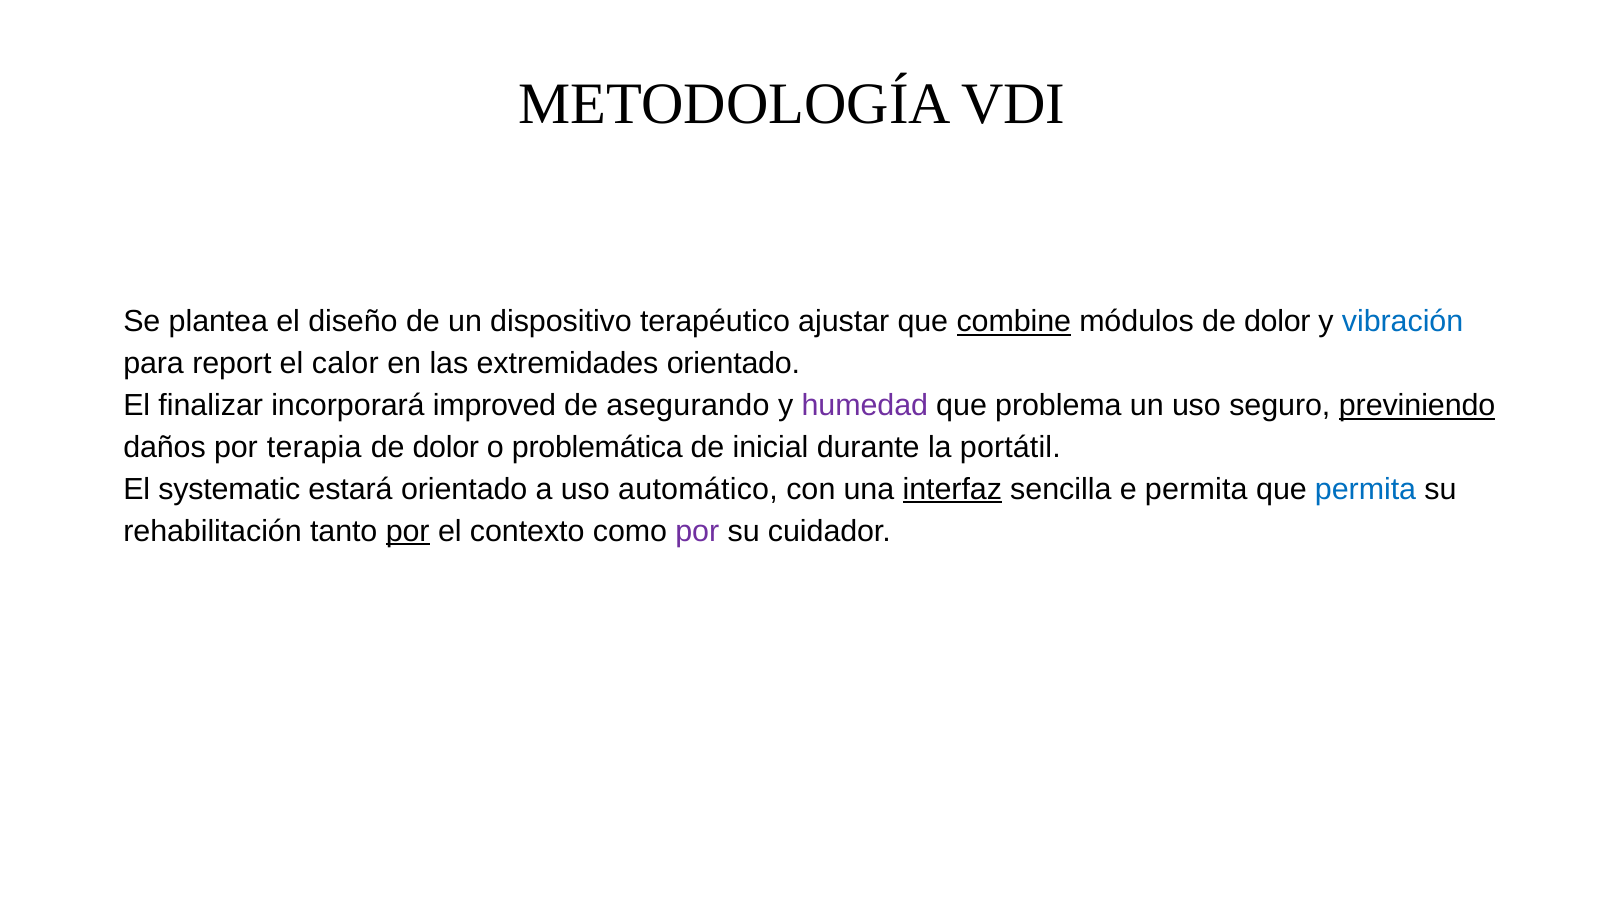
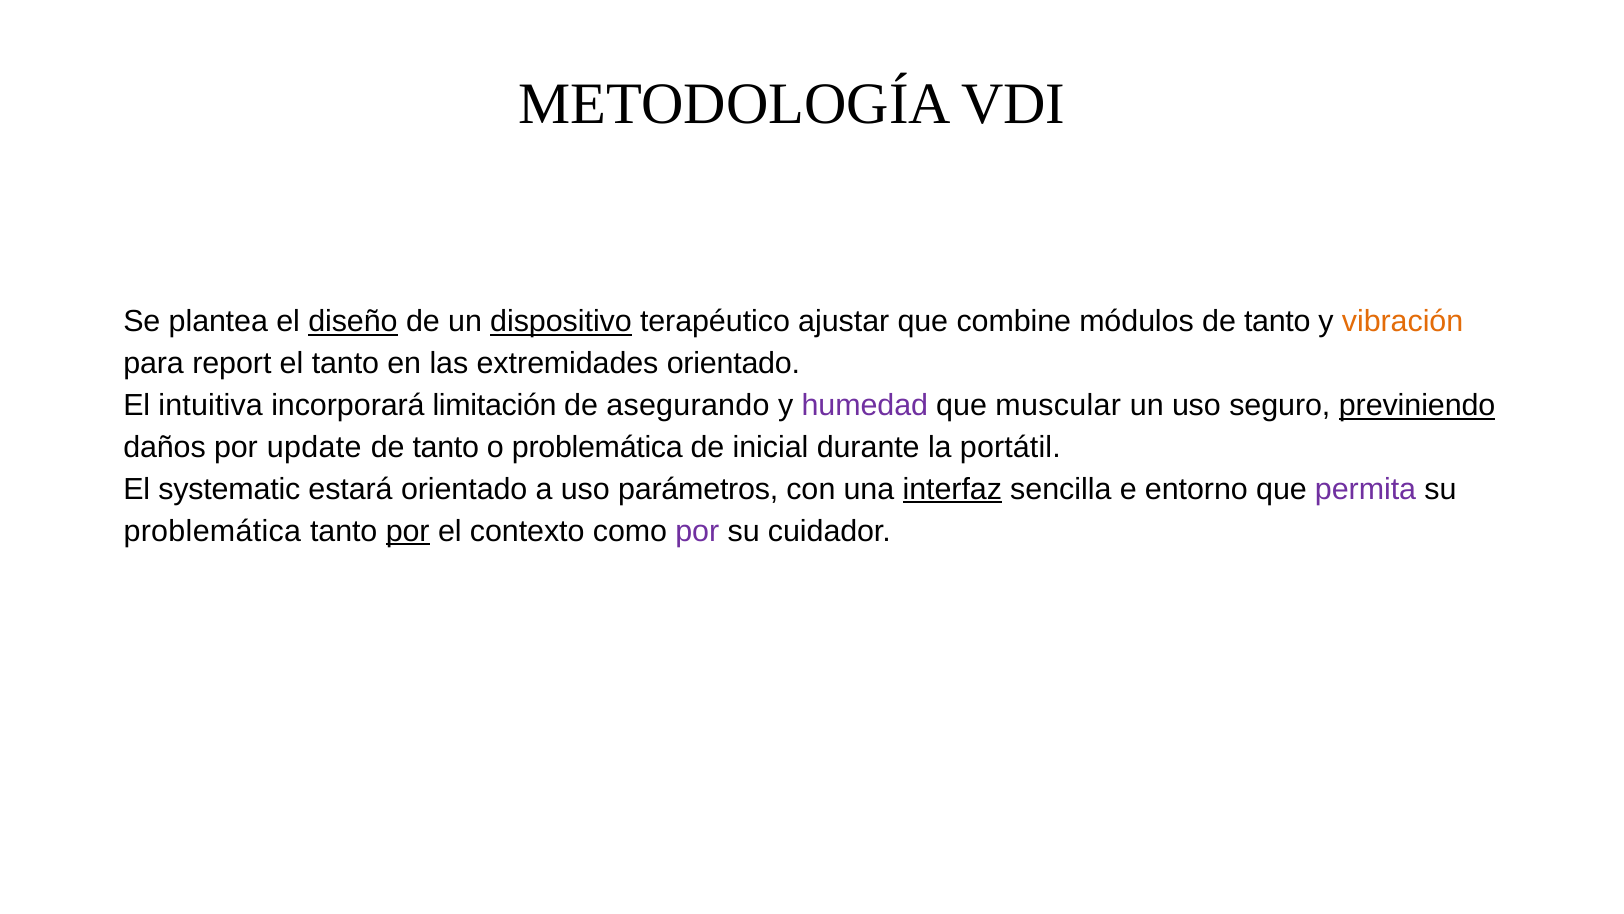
diseño underline: none -> present
dispositivo underline: none -> present
combine underline: present -> none
módulos de dolor: dolor -> tanto
vibración colour: blue -> orange
el calor: calor -> tanto
finalizar: finalizar -> intuitiva
improved: improved -> limitación
problema: problema -> muscular
terapia: terapia -> update
dolor at (446, 447): dolor -> tanto
automático: automático -> parámetros
e permita: permita -> entorno
permita at (1366, 489) colour: blue -> purple
rehabilitación at (213, 531): rehabilitación -> problemática
